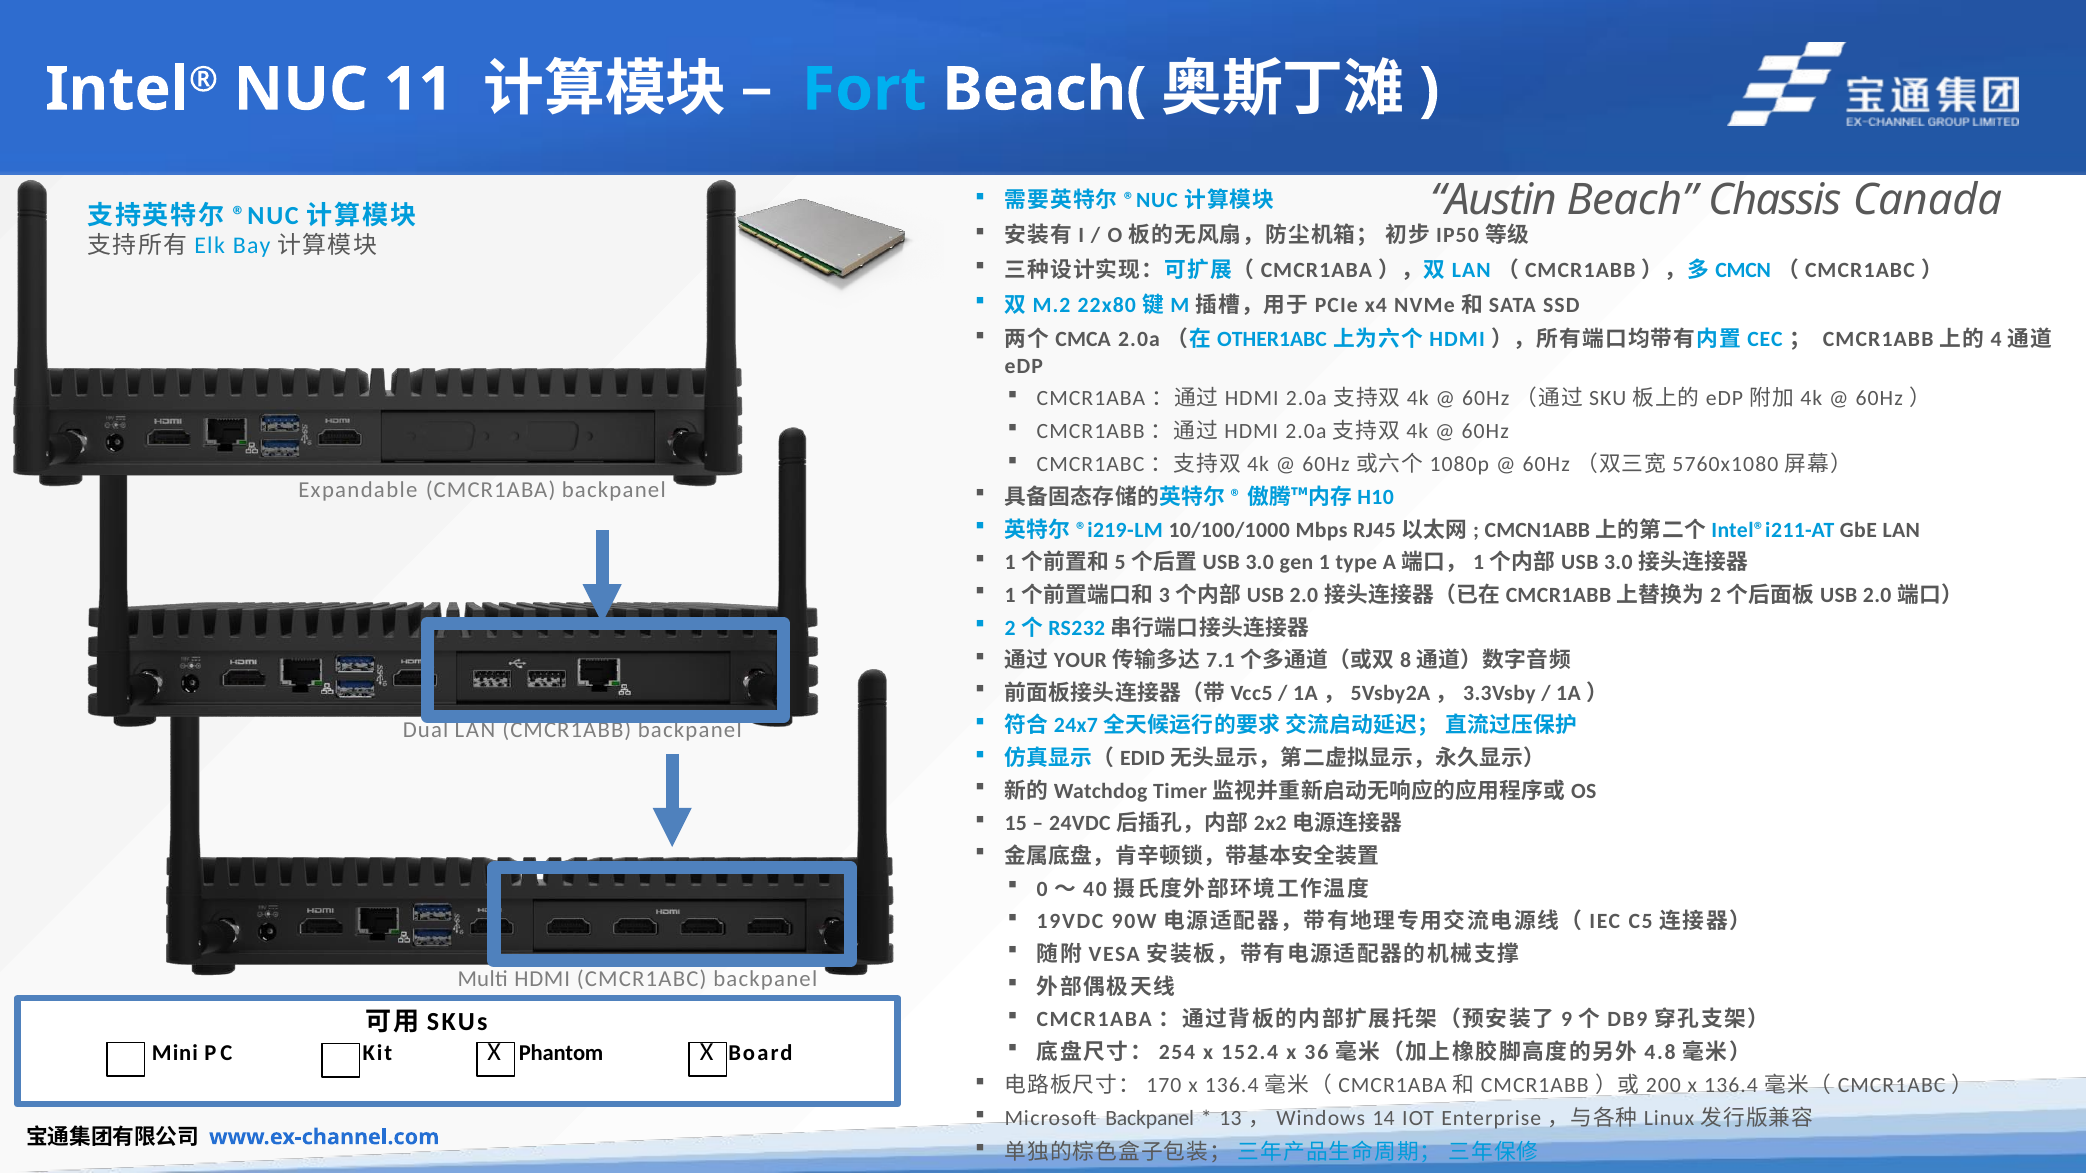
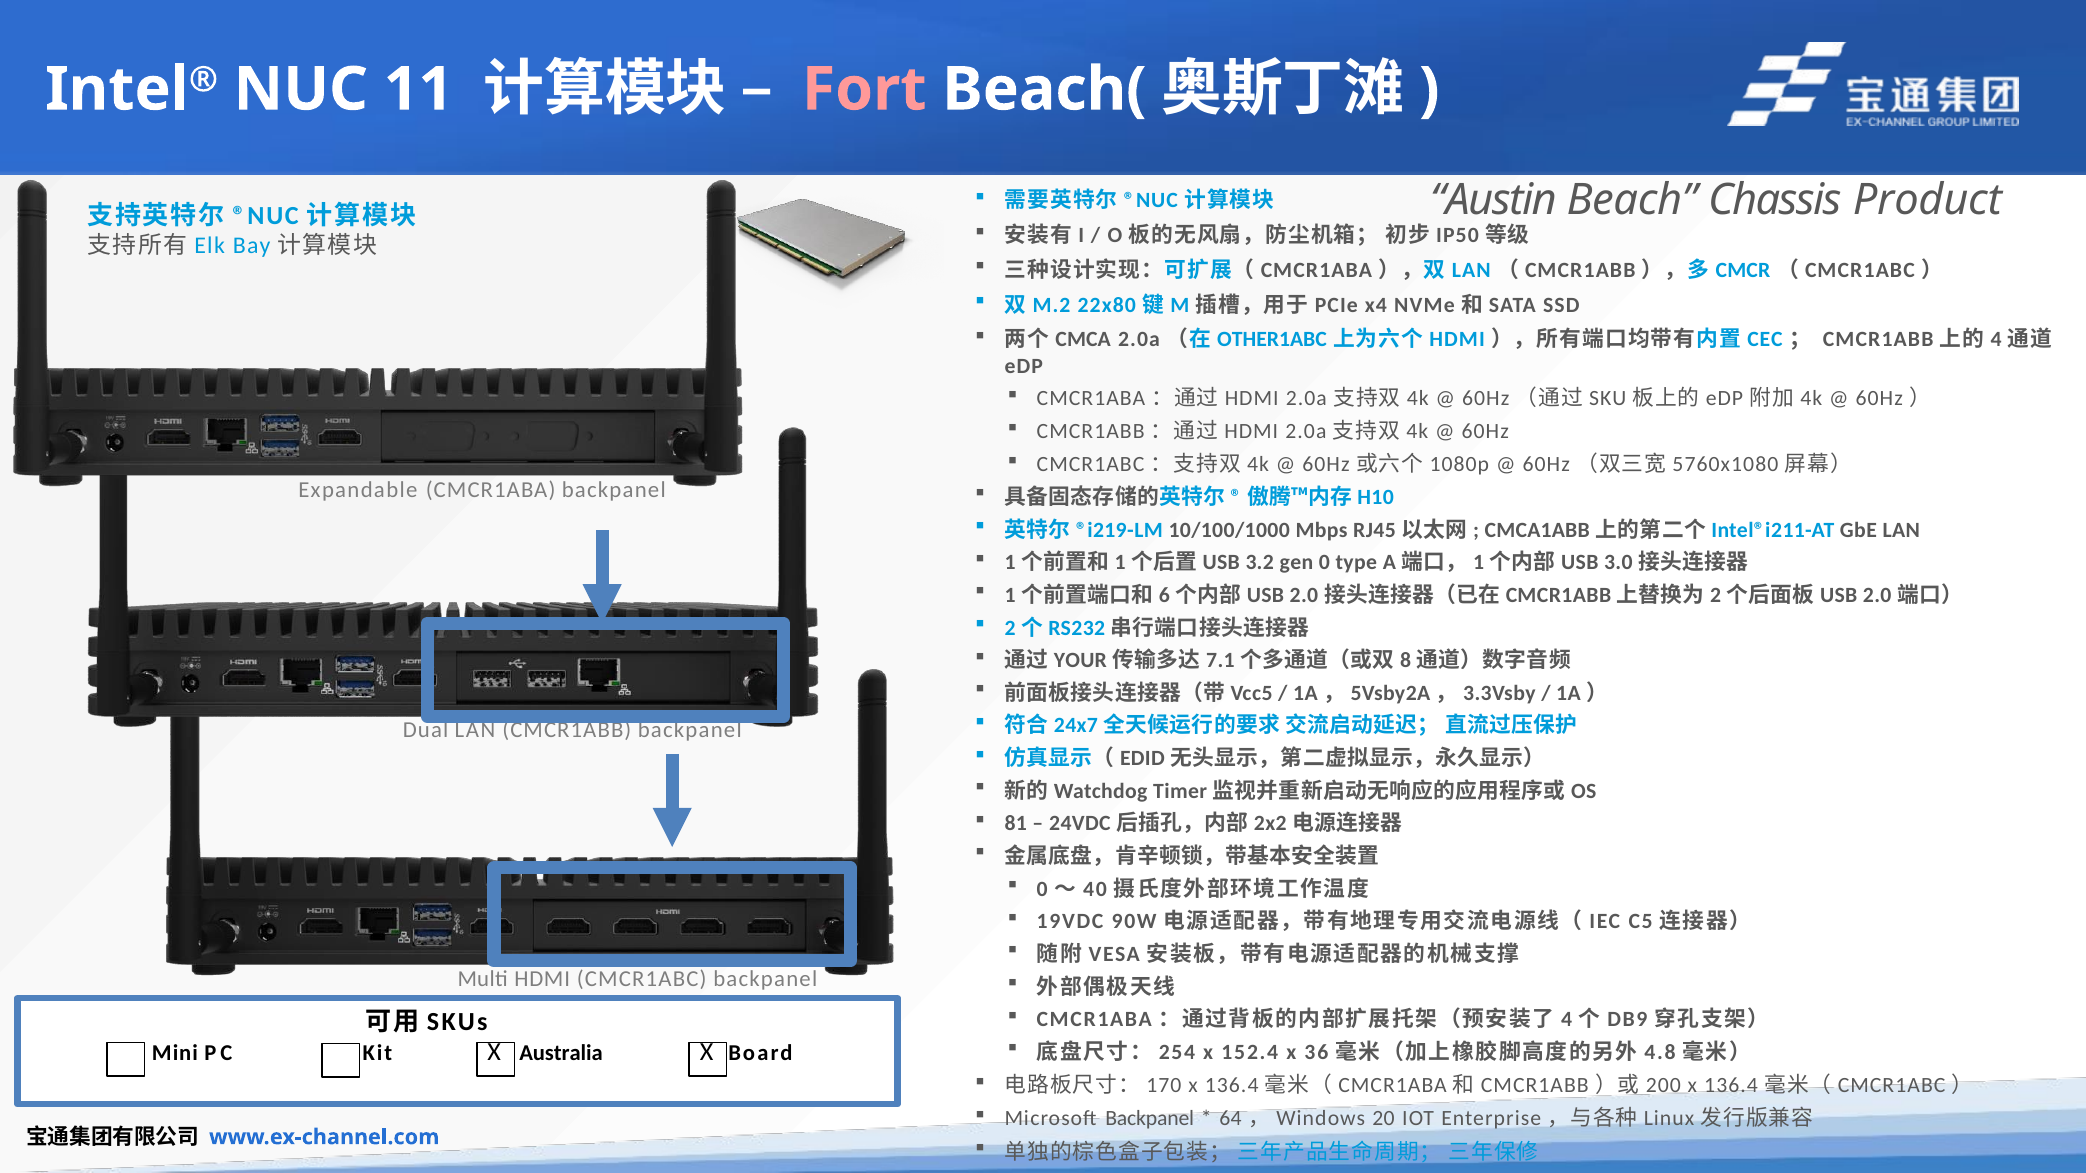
Fort colour: light blue -> pink
Canada: Canada -> Product
CMCN: CMCN -> CMCR
CMCN1ABB: CMCN1ABB -> CMCA1ABB
5 at (1120, 563): 5 -> 1
3.0 at (1260, 563): 3.0 -> 3.2
gen 1: 1 -> 0
3: 3 -> 6
15: 15 -> 81
9 at (1567, 1020): 9 -> 4
Phantom: Phantom -> Australia
13: 13 -> 64
14: 14 -> 20
